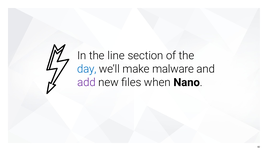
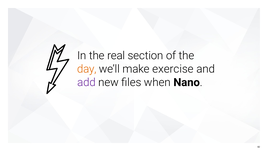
line: line -> real
day colour: blue -> orange
malware: malware -> exercise
